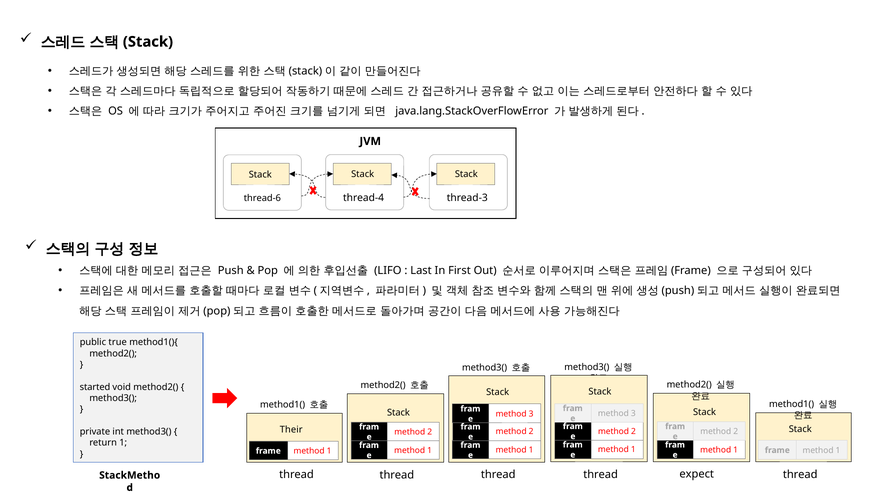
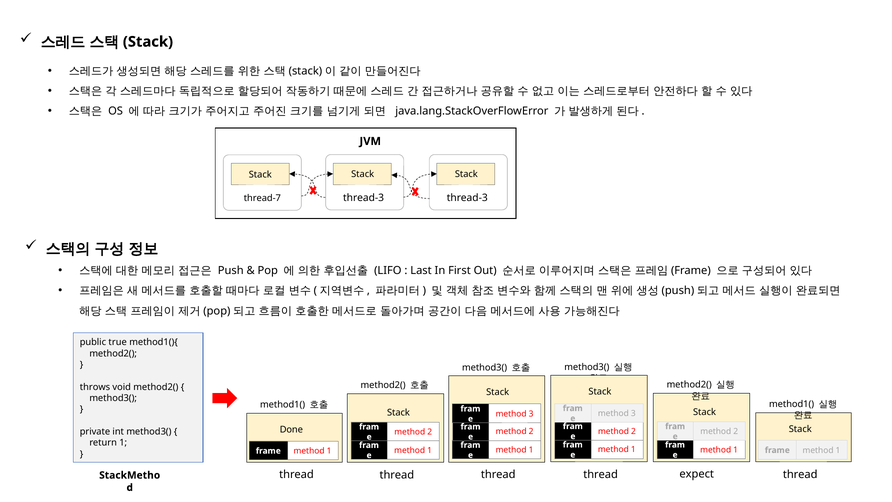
thread-4 at (364, 198): thread-4 -> thread-3
thread-6: thread-6 -> thread-7
started: started -> throws
Their: Their -> Done
